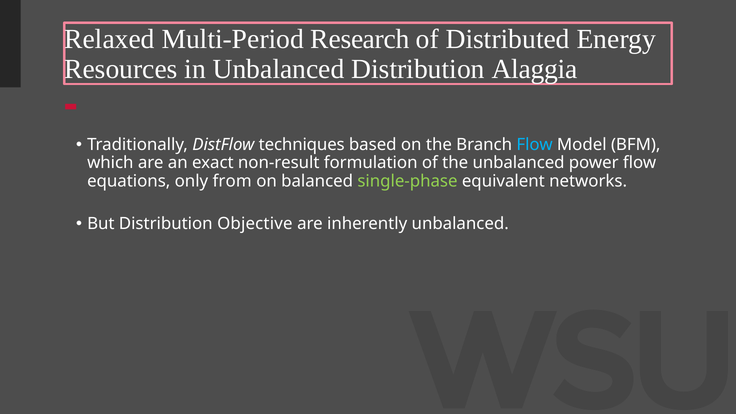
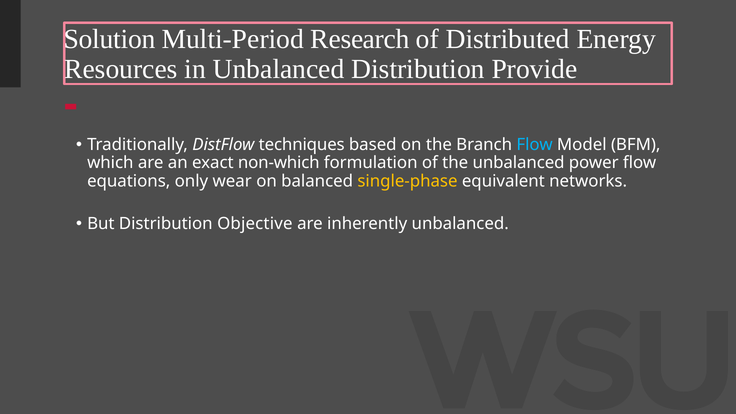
Relaxed: Relaxed -> Solution
Alaggia: Alaggia -> Provide
non-result: non-result -> non-which
from: from -> wear
single-phase colour: light green -> yellow
